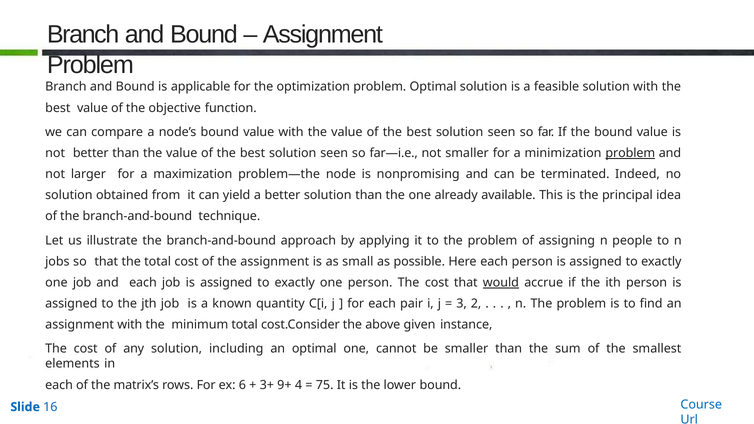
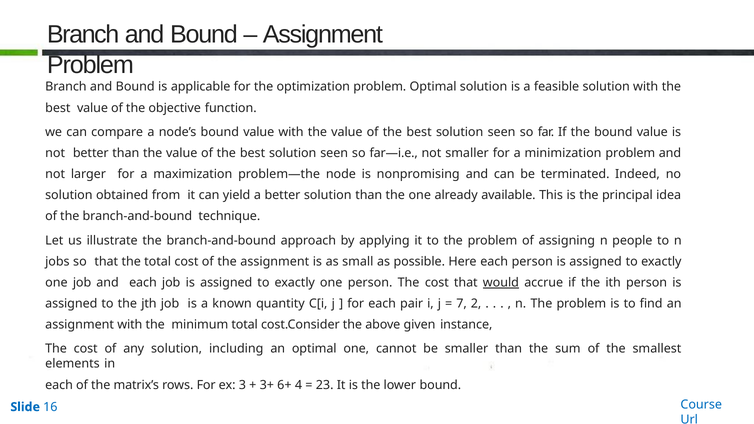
problem at (630, 153) underline: present -> none
3: 3 -> 7
6: 6 -> 3
9+: 9+ -> 6+
75: 75 -> 23
